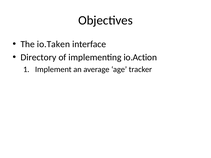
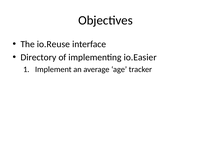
io.Taken: io.Taken -> io.Reuse
io.Action: io.Action -> io.Easier
